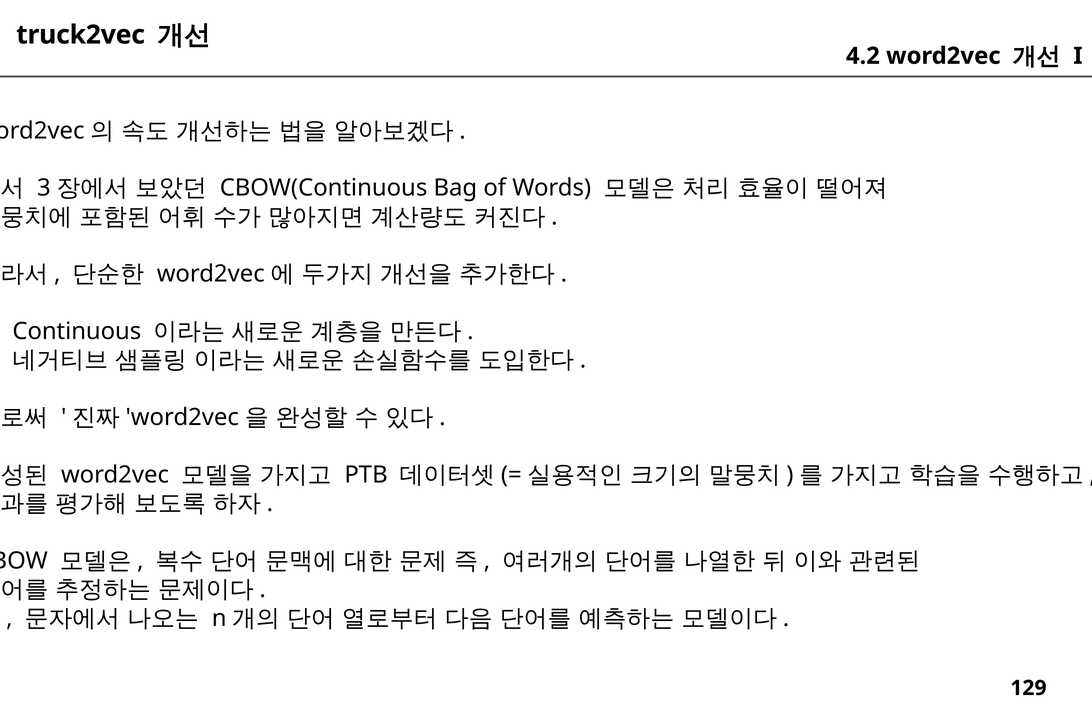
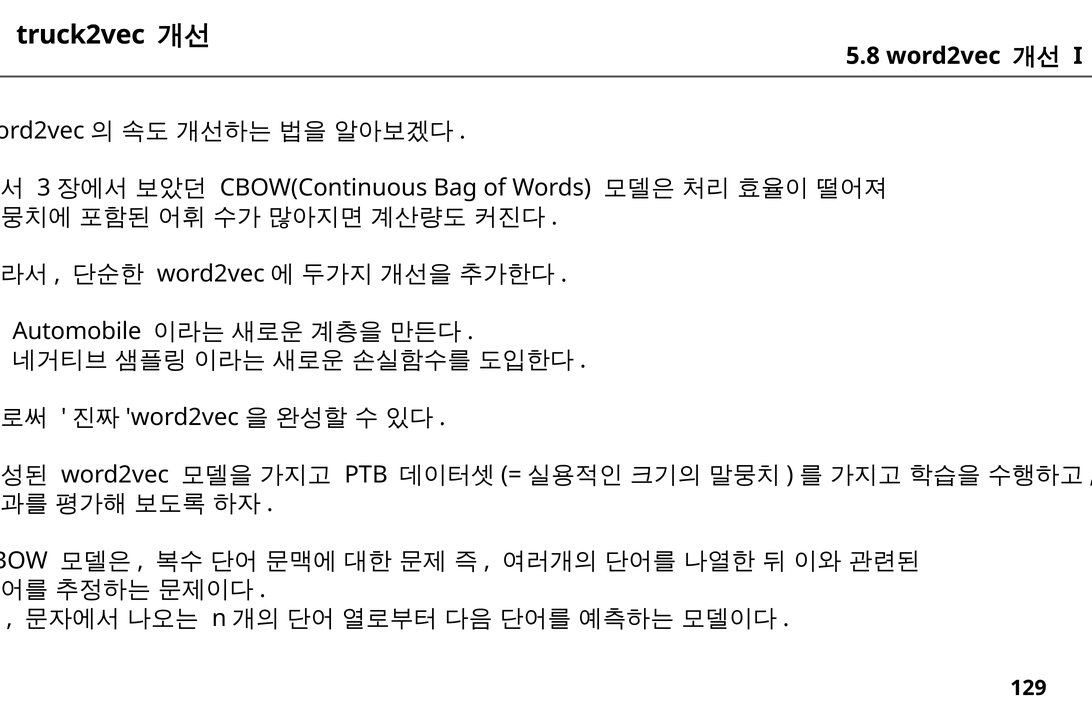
4.2: 4.2 -> 5.8
Continuous: Continuous -> Automobile
